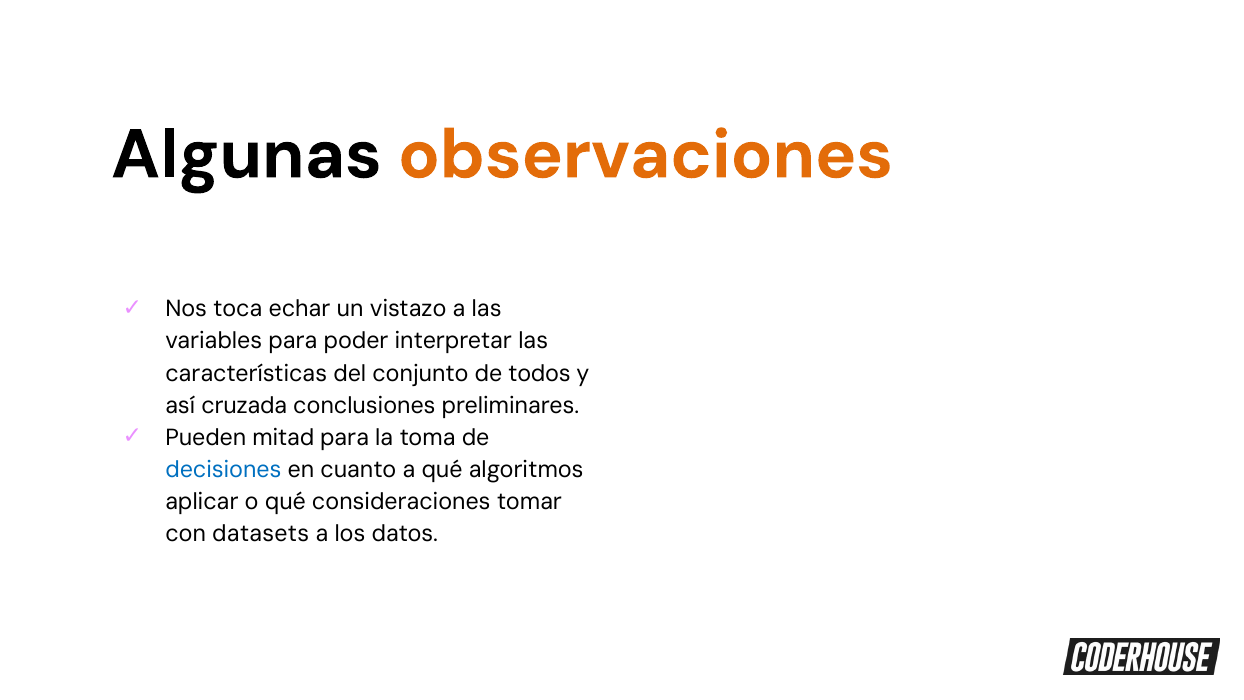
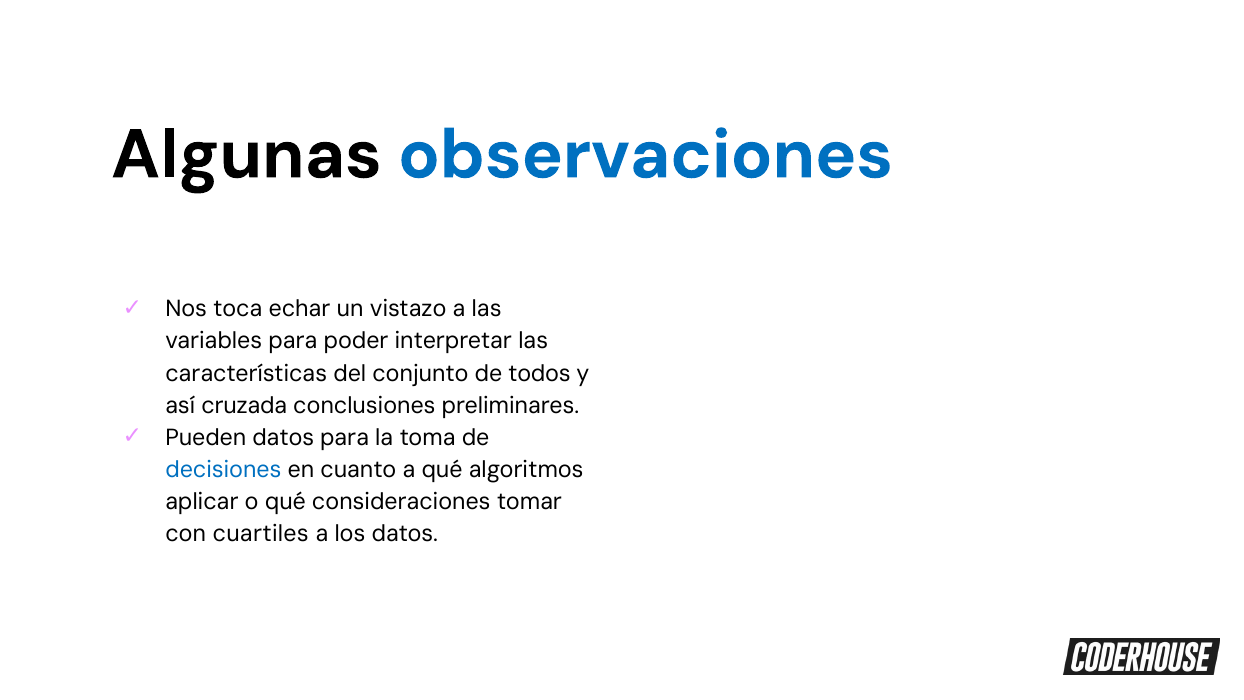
observaciones colour: orange -> blue
Pueden mitad: mitad -> datos
datasets: datasets -> cuartiles
